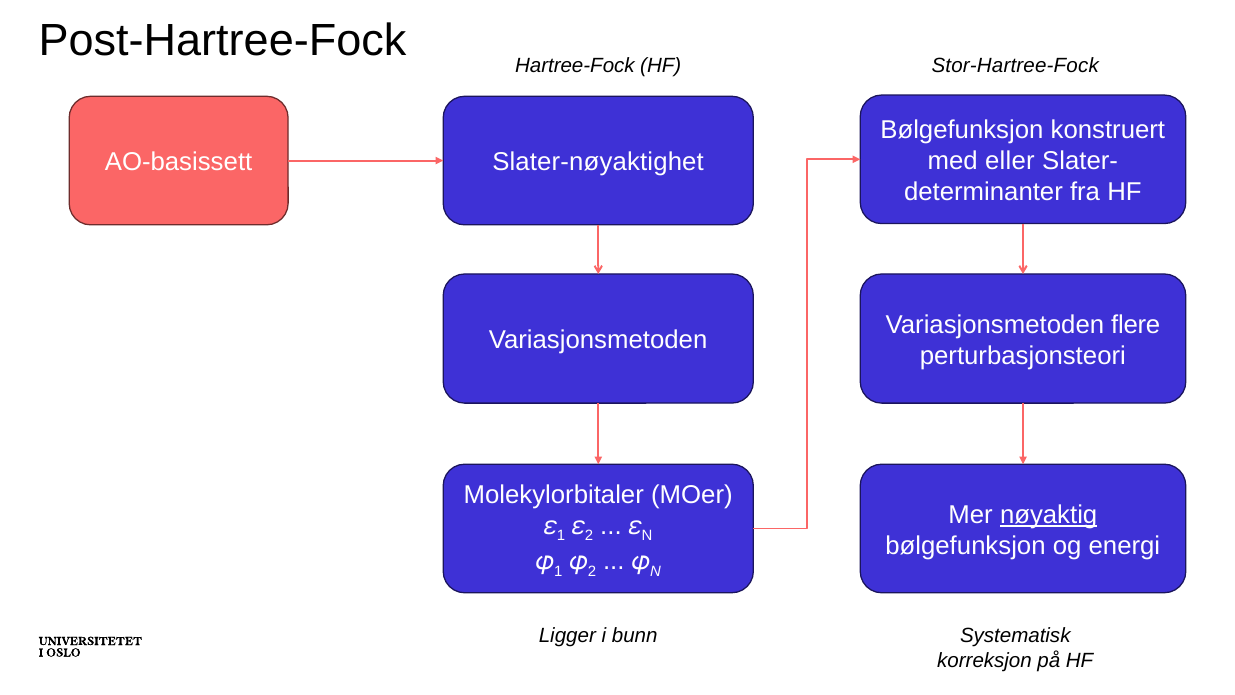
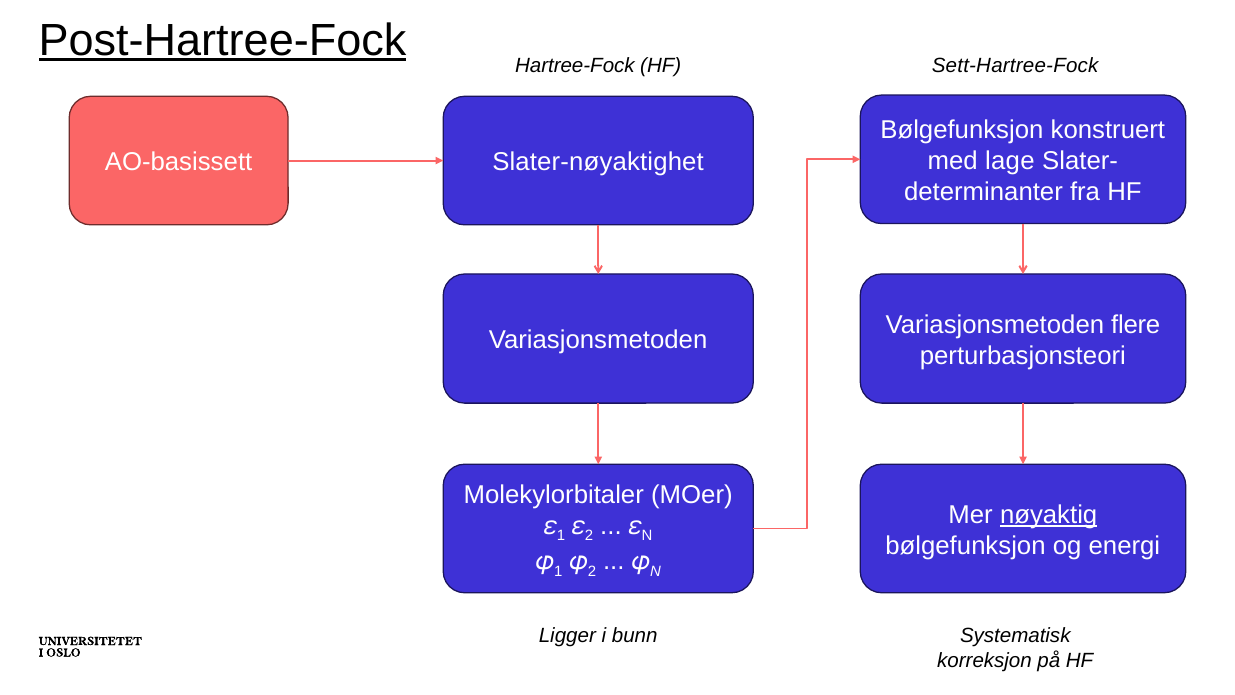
Post-Hartree-Fock underline: none -> present
Stor-Hartree-Fock: Stor-Hartree-Fock -> Sett-Hartree-Fock
eller: eller -> lage
